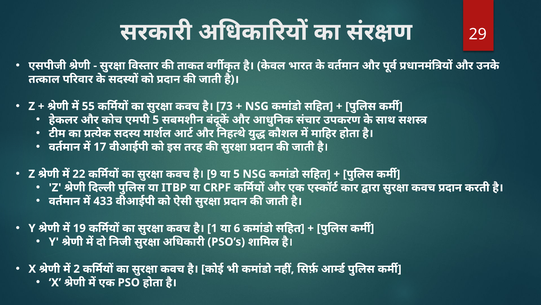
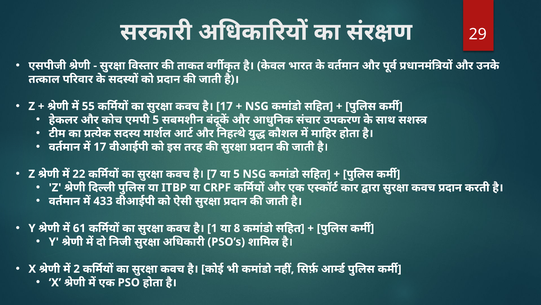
73 at (224, 106): 73 -> 17
9: 9 -> 7
19: 19 -> 61
6: 6 -> 8
